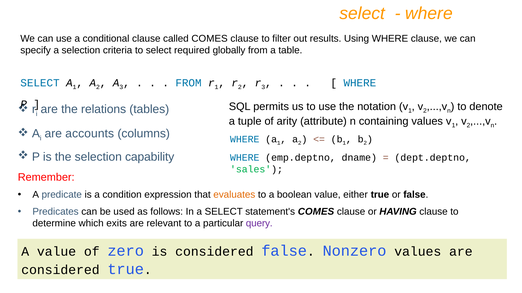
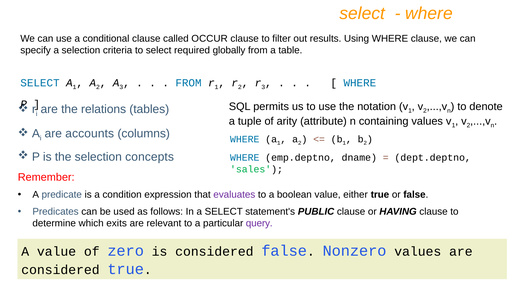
called COMES: COMES -> OCCUR
capability: capability -> concepts
evaluates colour: orange -> purple
statement's COMES: COMES -> PUBLIC
